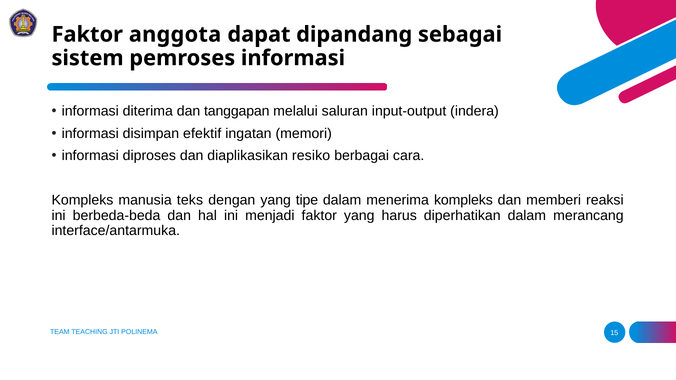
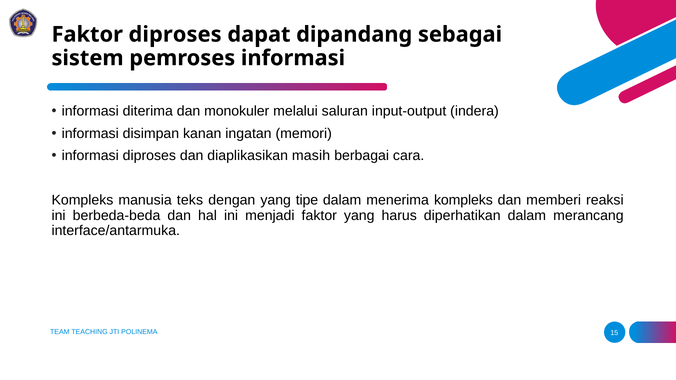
Faktor anggota: anggota -> diproses
tanggapan: tanggapan -> monokuler
efektif: efektif -> kanan
resiko: resiko -> masih
